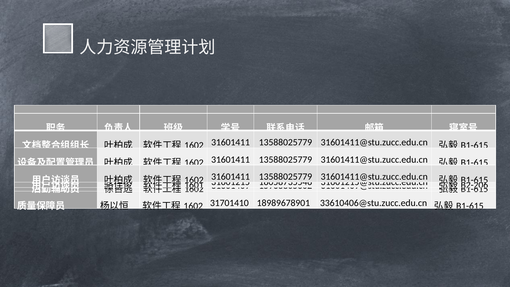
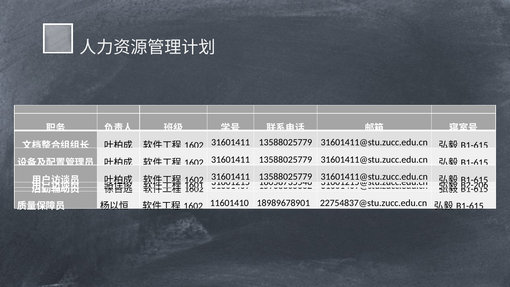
31701410: 31701410 -> 11601410
33610406@stu.zucc.edu.cn: 33610406@stu.zucc.edu.cn -> 22754837@stu.zucc.edu.cn
